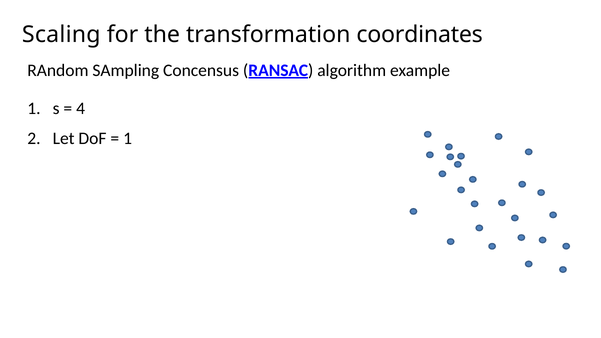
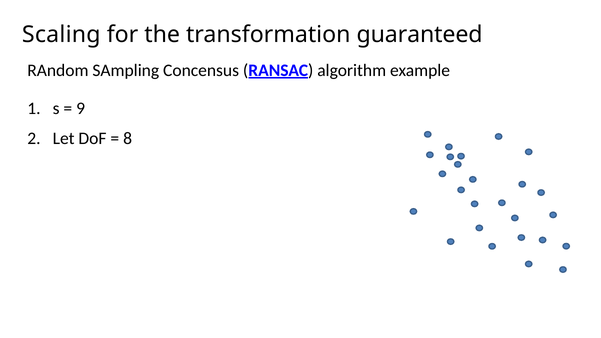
coordinates: coordinates -> guaranteed
4: 4 -> 9
1 at (128, 138): 1 -> 8
